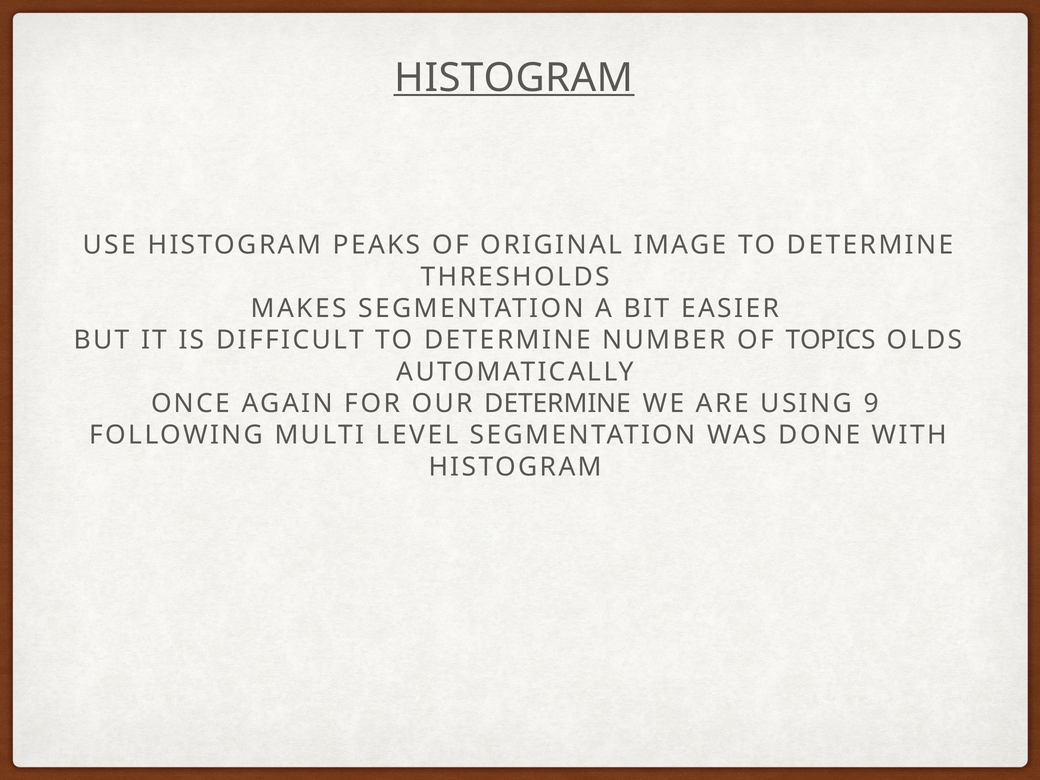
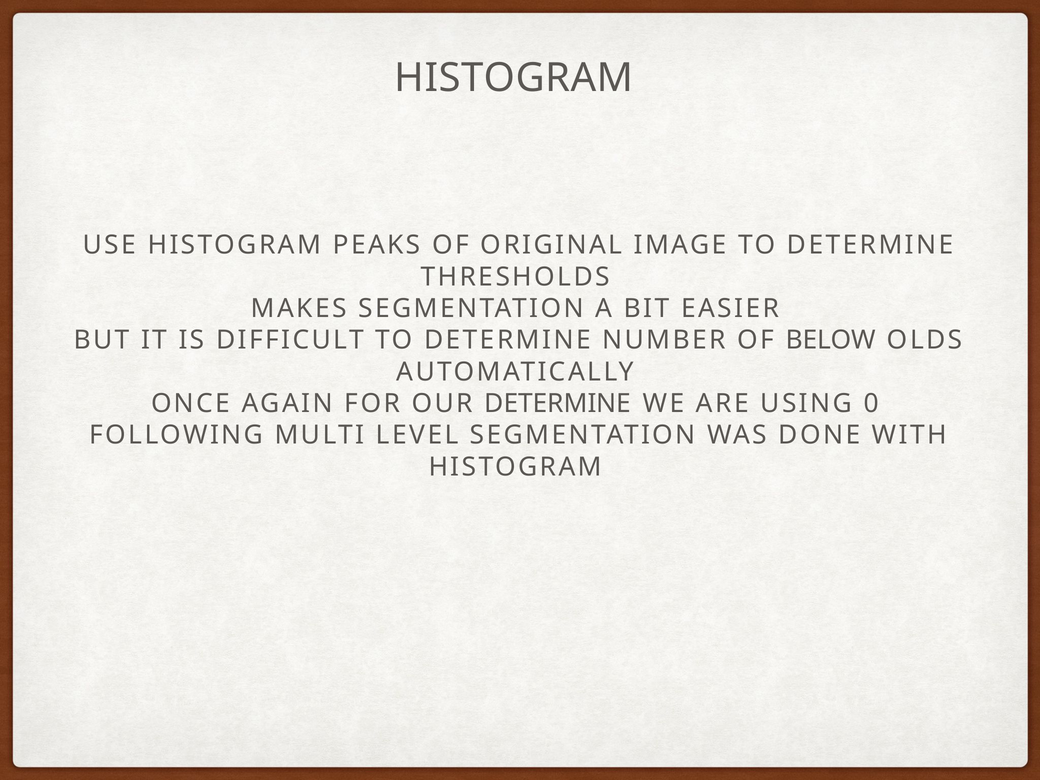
HISTOGRAM at (514, 78) underline: present -> none
TOPICS: TOPICS -> BELOW
9: 9 -> 0
